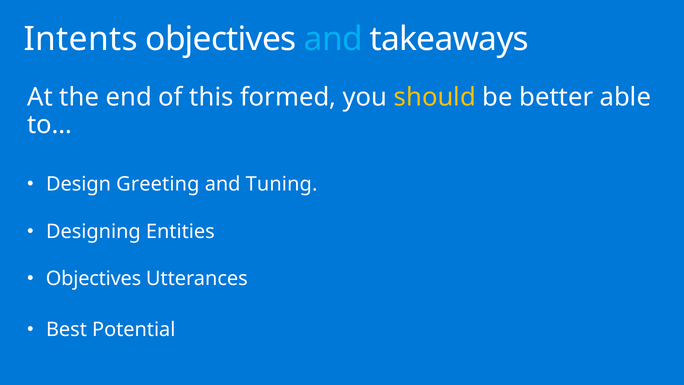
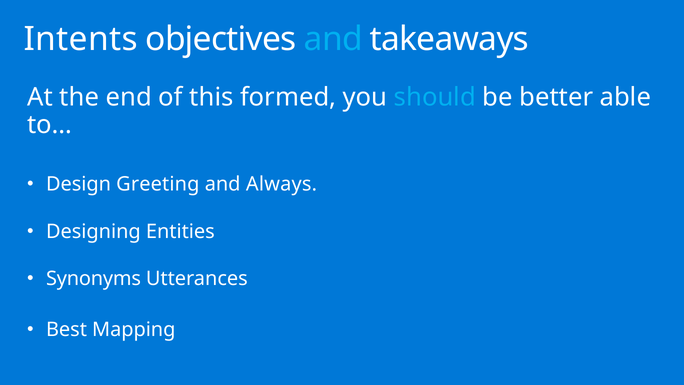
should colour: yellow -> light blue
Tuning: Tuning -> Always
Objectives at (94, 278): Objectives -> Synonyms
Potential: Potential -> Mapping
